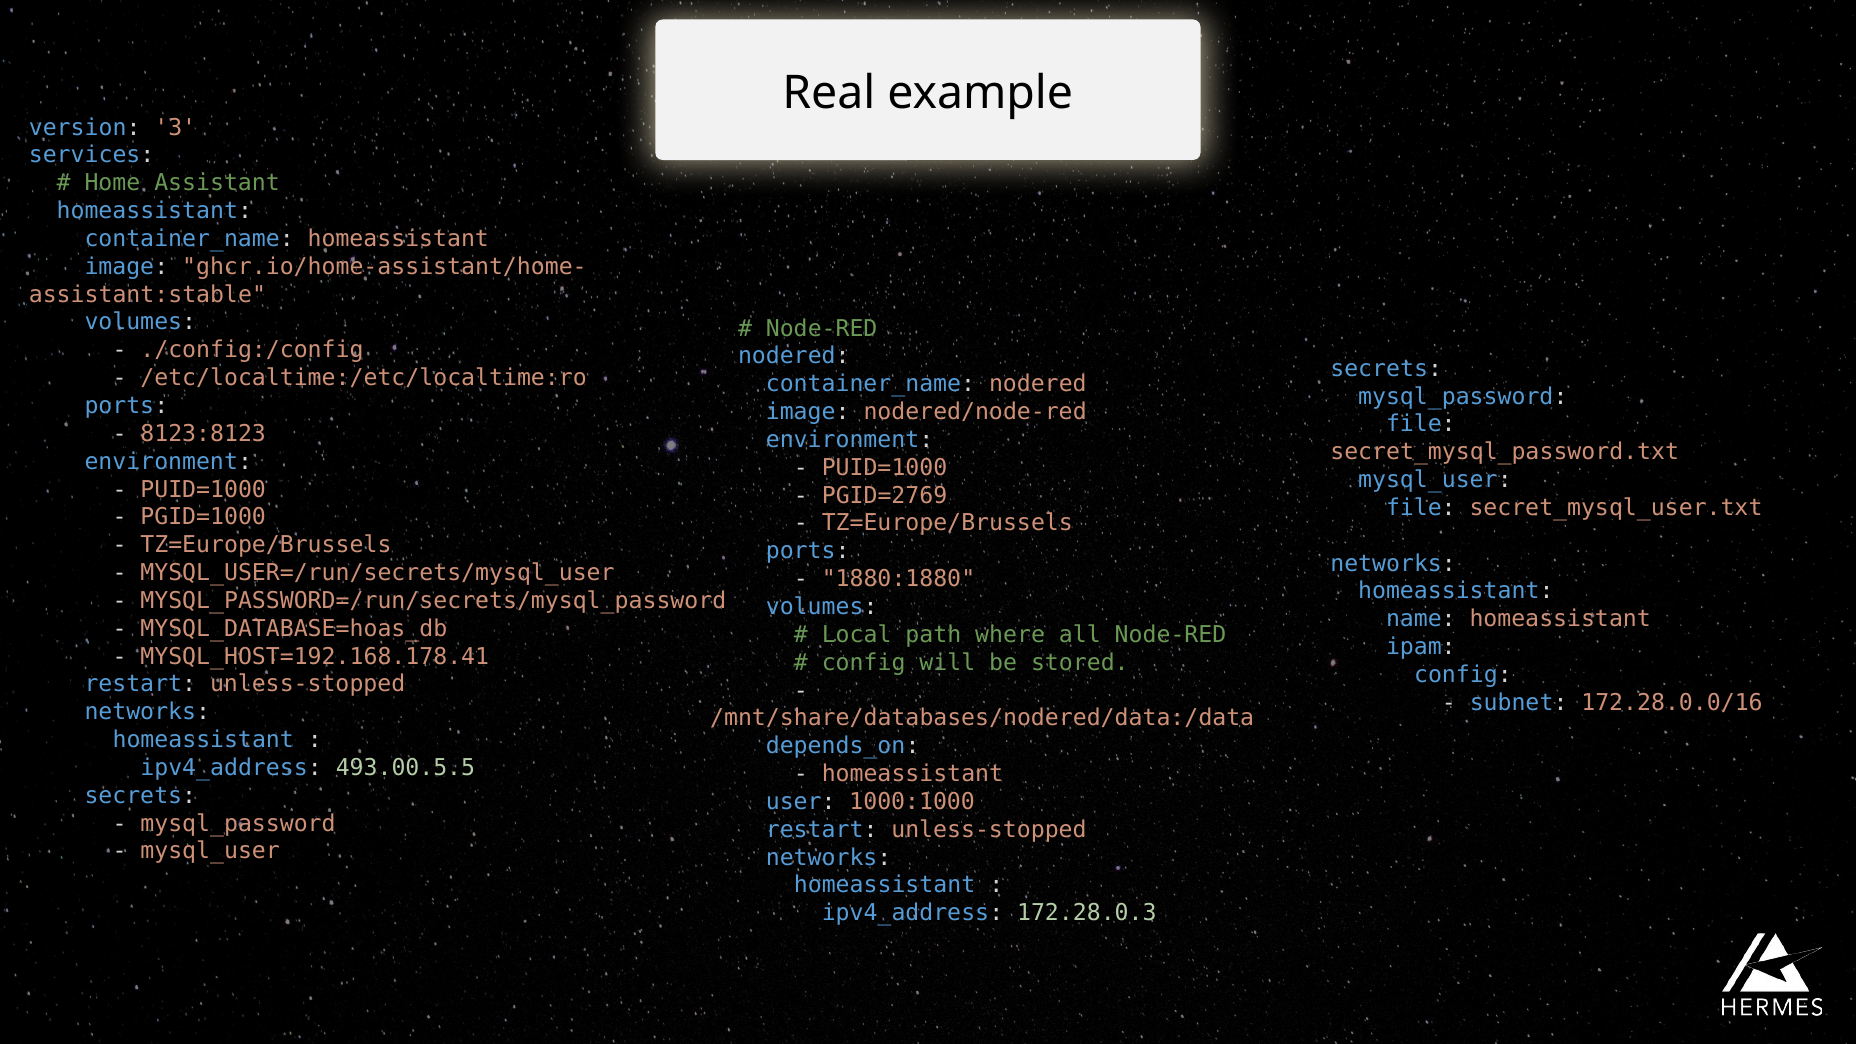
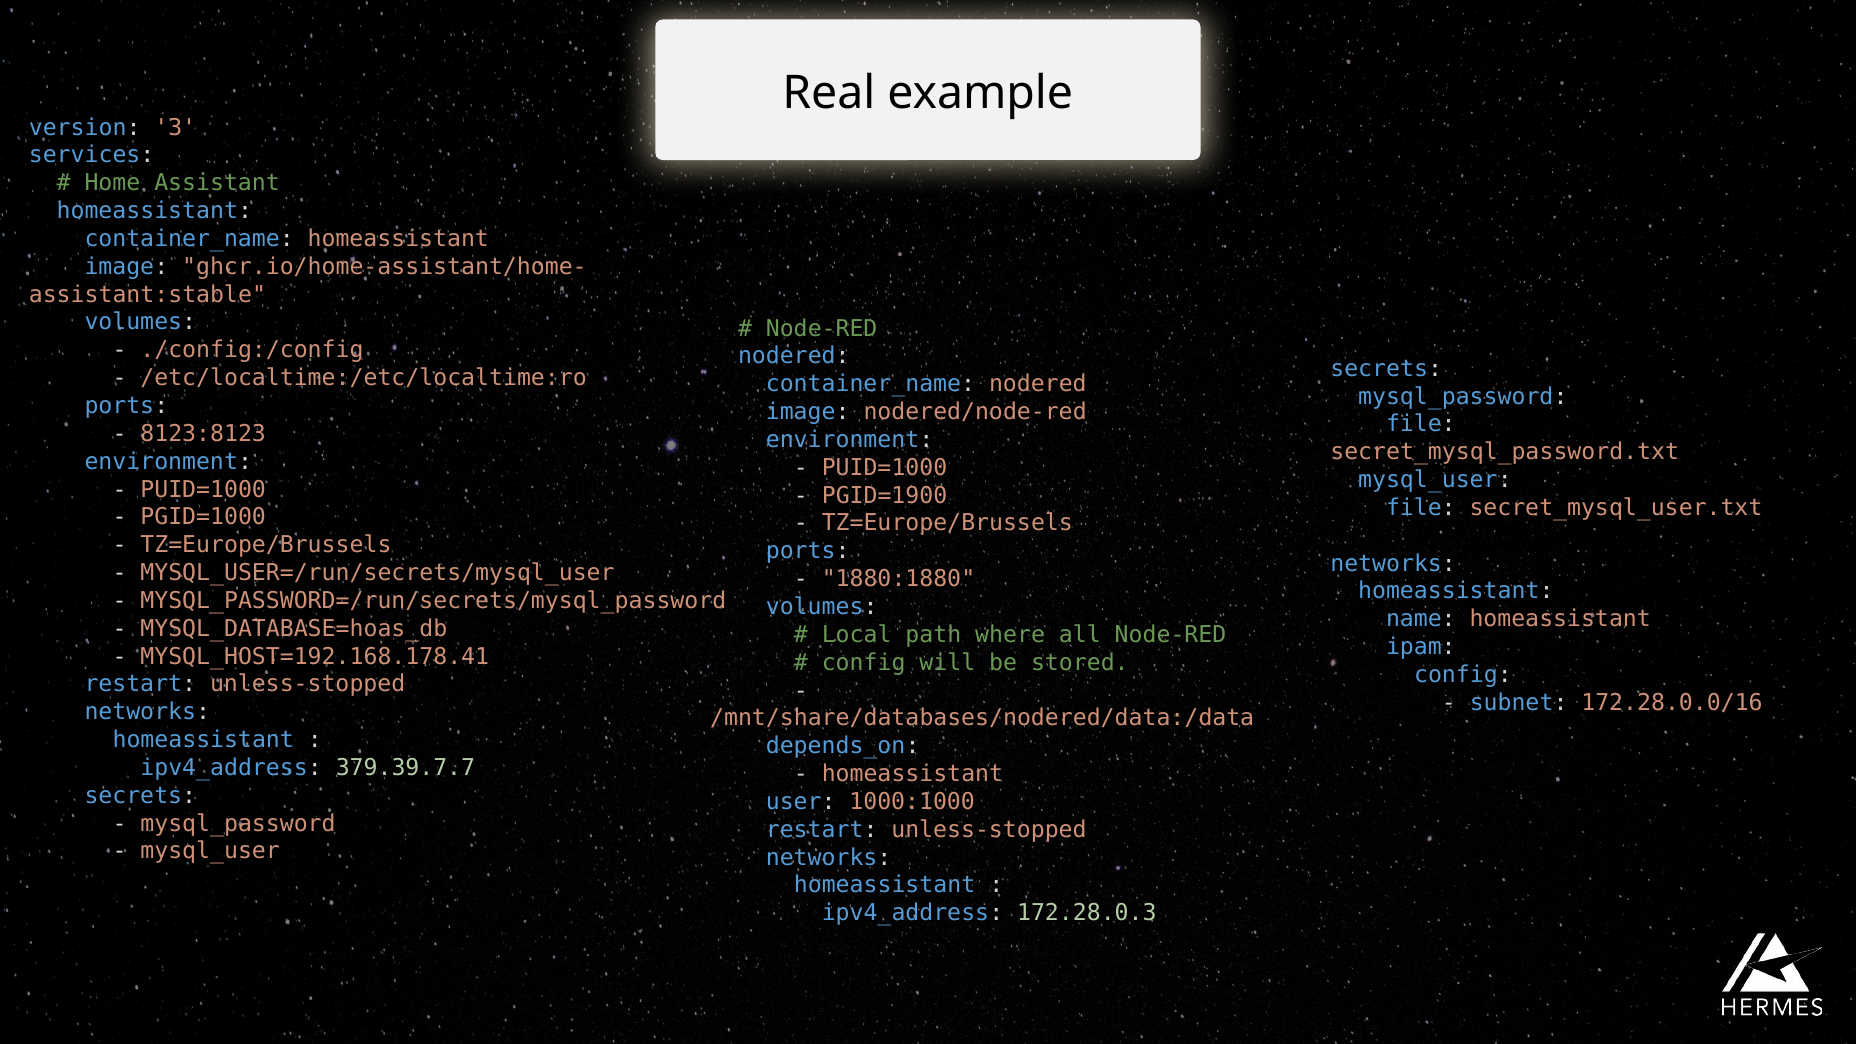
PGID=2769: PGID=2769 -> PGID=1900
493.00.5.5: 493.00.5.5 -> 379.39.7.7
